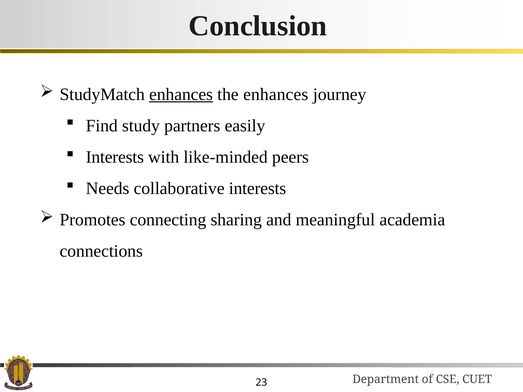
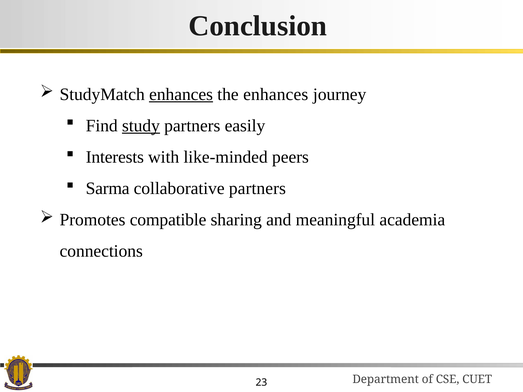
study underline: none -> present
Needs: Needs -> Sarma
collaborative interests: interests -> partners
connecting: connecting -> compatible
